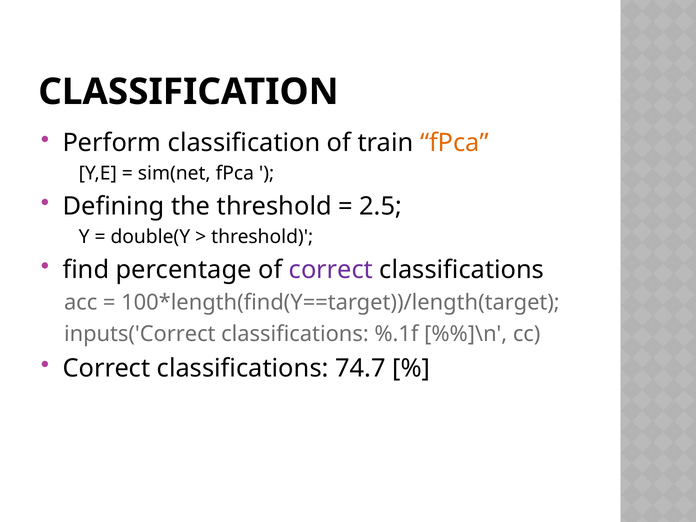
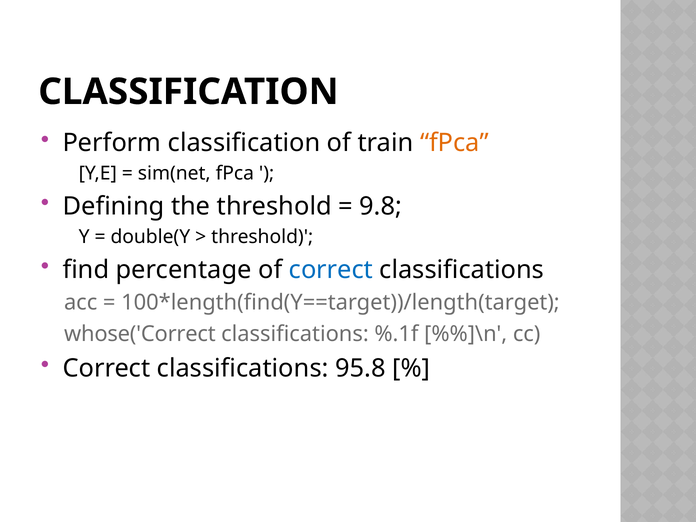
2.5: 2.5 -> 9.8
correct at (331, 270) colour: purple -> blue
inputs('Correct: inputs('Correct -> whose('Correct
74.7: 74.7 -> 95.8
